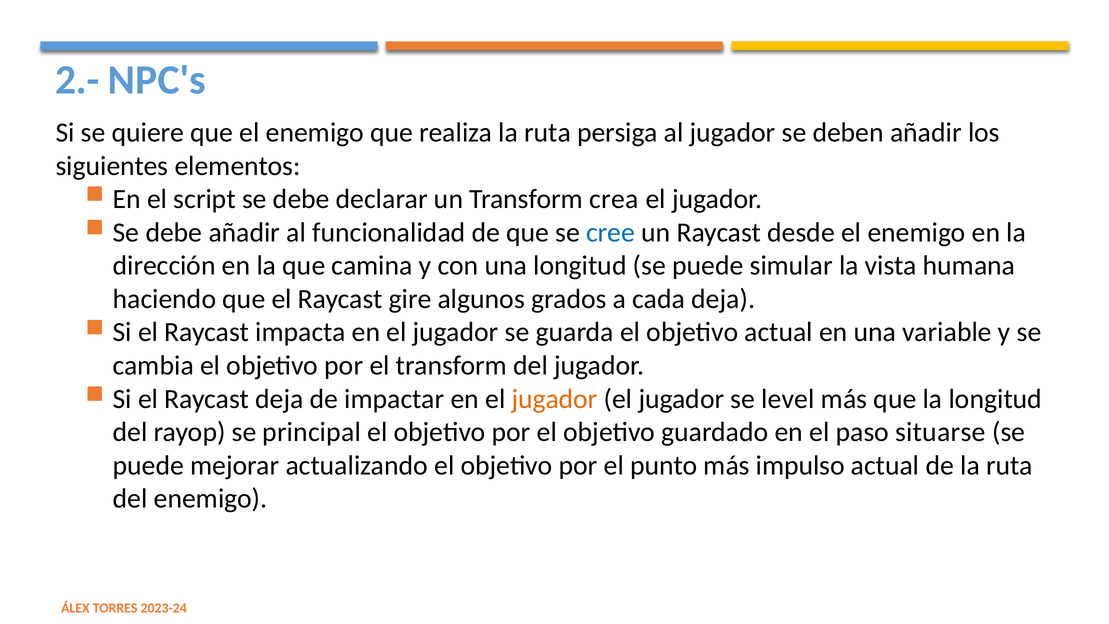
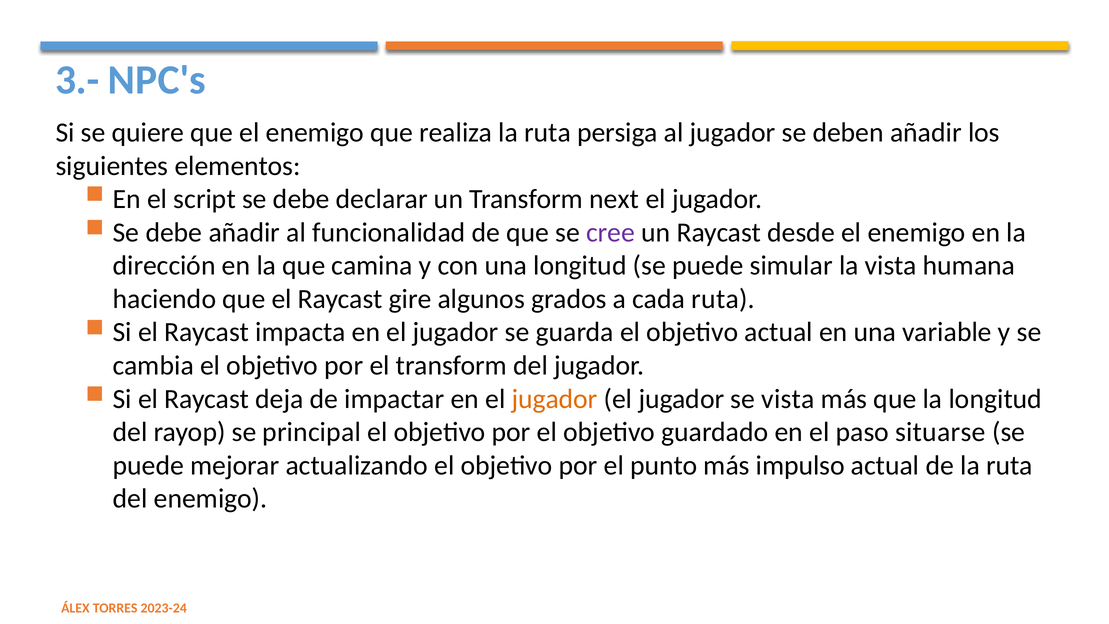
2.-: 2.- -> 3.-
crea: crea -> next
cree colour: blue -> purple
cada deja: deja -> ruta
se level: level -> vista
